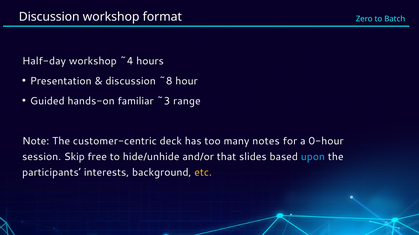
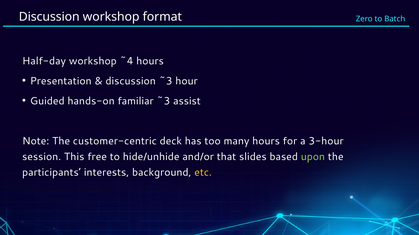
discussion ~8: ~8 -> ~3
range: range -> assist
many notes: notes -> hours
0-hour: 0-hour -> 3-hour
Skip: Skip -> This
upon colour: light blue -> light green
